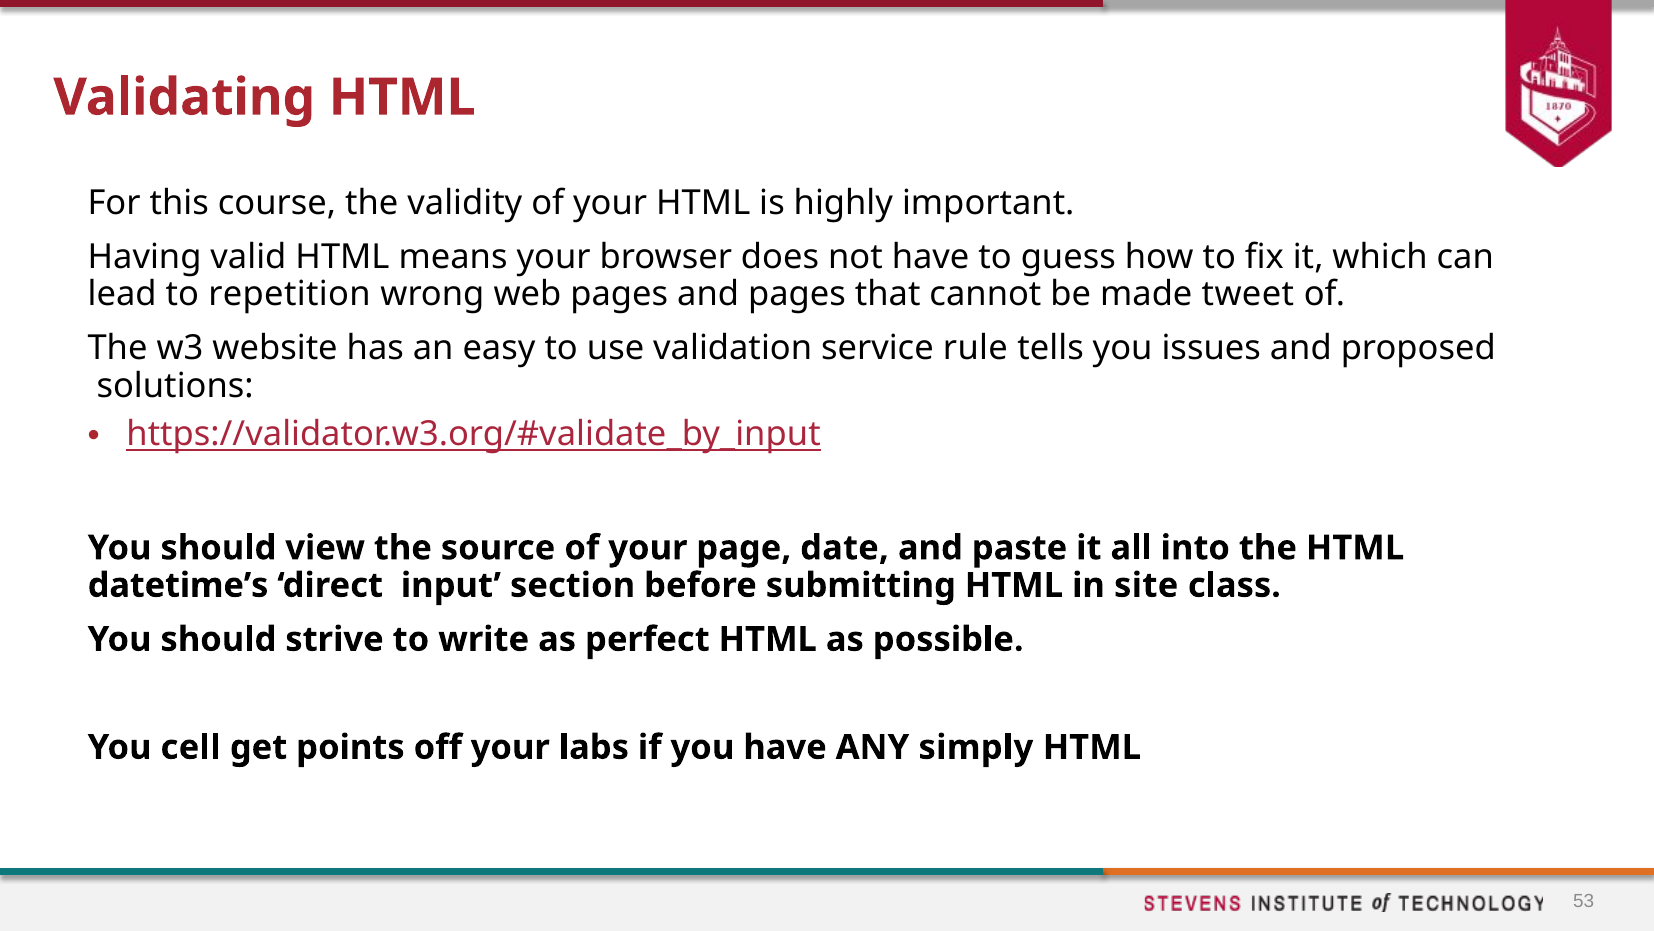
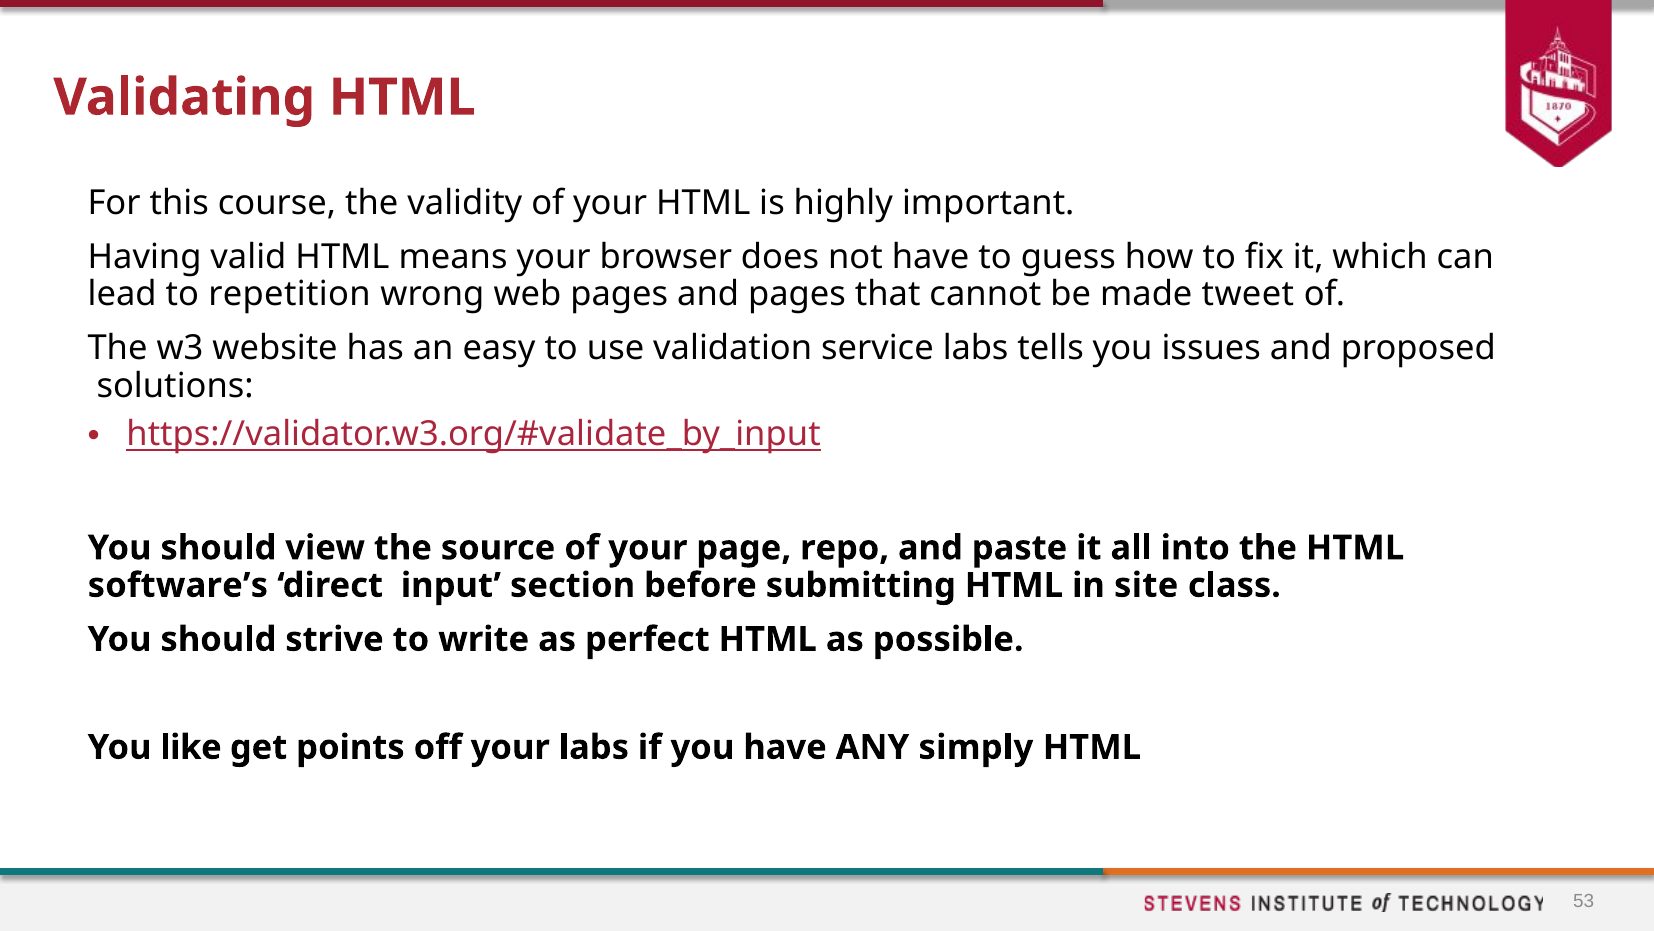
service rule: rule -> labs
date: date -> repo
datetime’s: datetime’s -> software’s
cell: cell -> like
